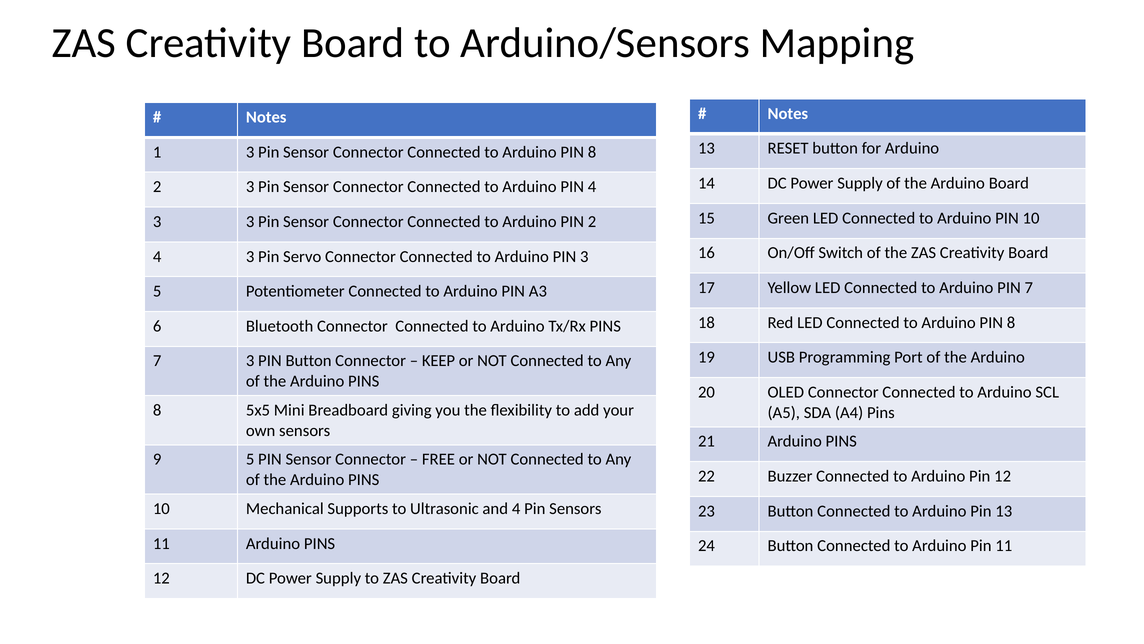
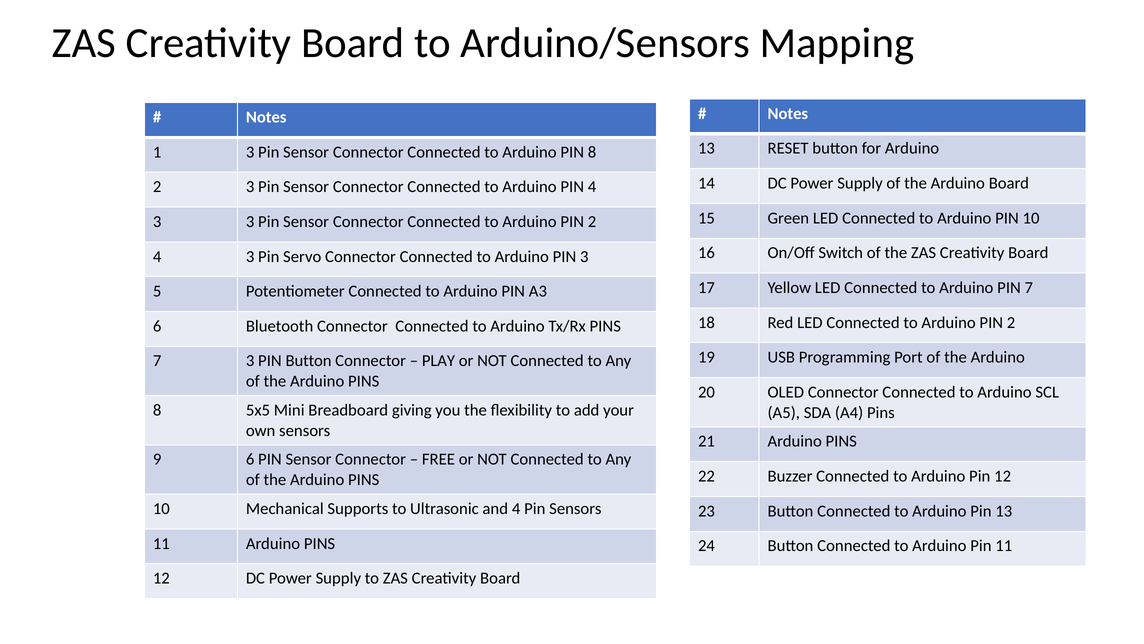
8 at (1011, 322): 8 -> 2
KEEP: KEEP -> PLAY
9 5: 5 -> 6
